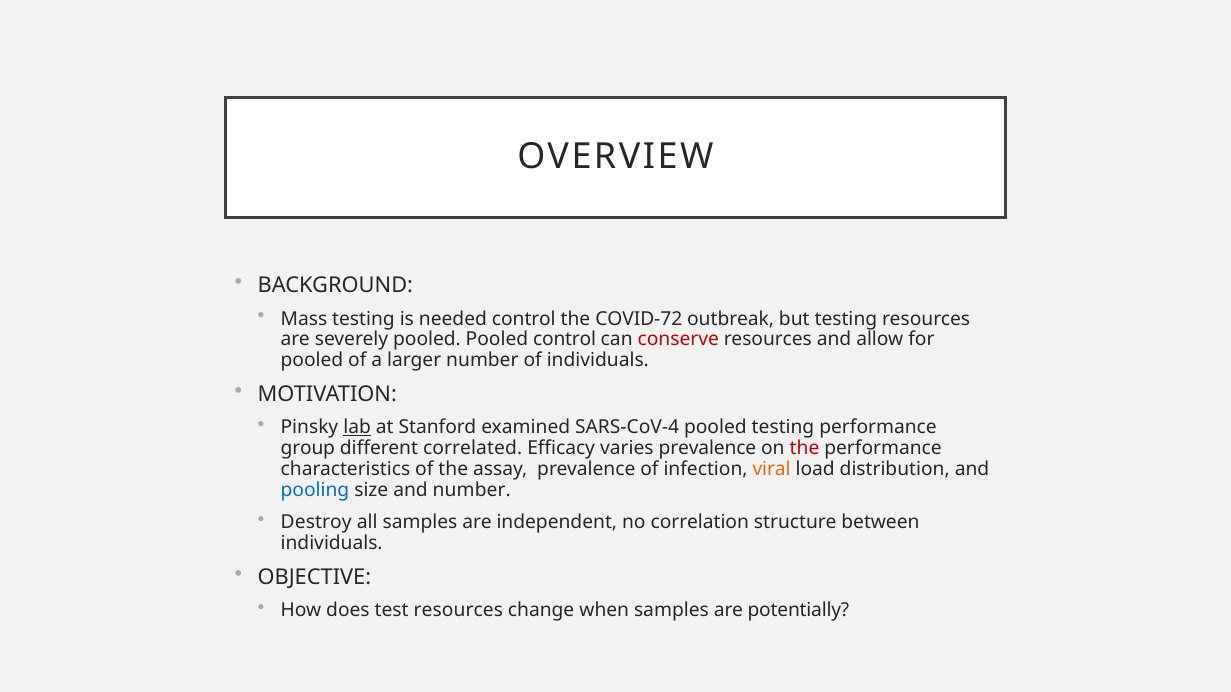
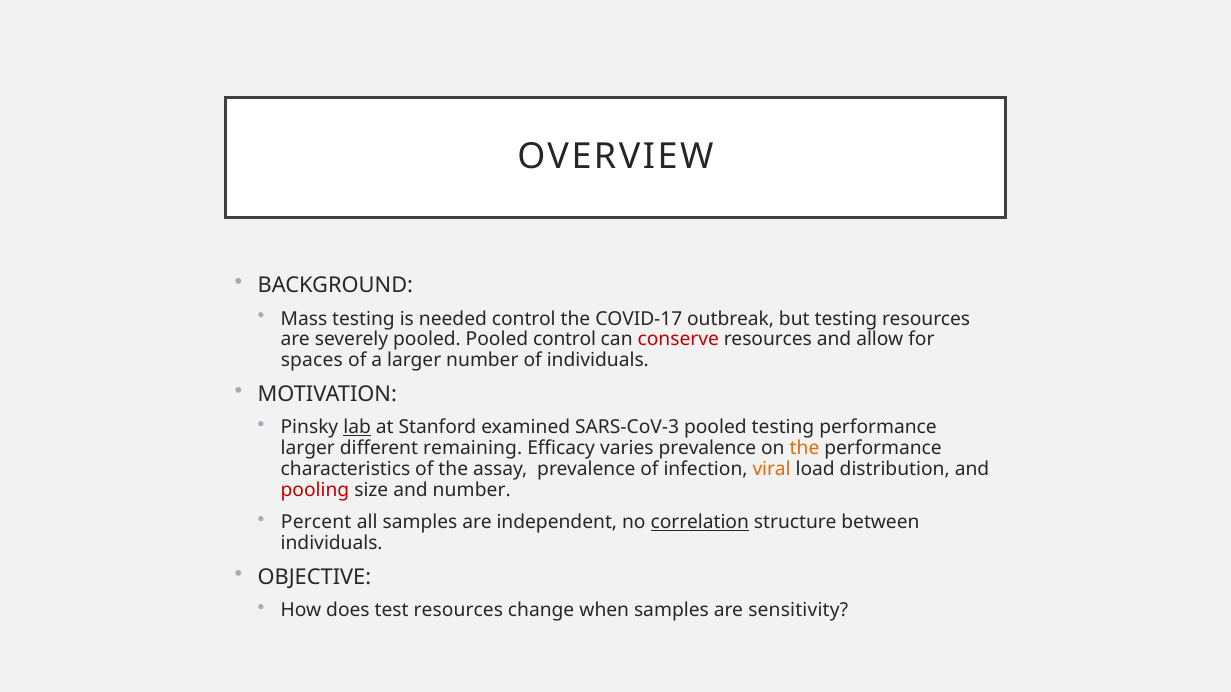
COVID-72: COVID-72 -> COVID-17
pooled at (312, 361): pooled -> spaces
SARS-CoV-4: SARS-CoV-4 -> SARS-CoV-3
group at (308, 449): group -> larger
correlated: correlated -> remaining
the at (804, 449) colour: red -> orange
pooling colour: blue -> red
Destroy: Destroy -> Percent
correlation underline: none -> present
potentially: potentially -> sensitivity
